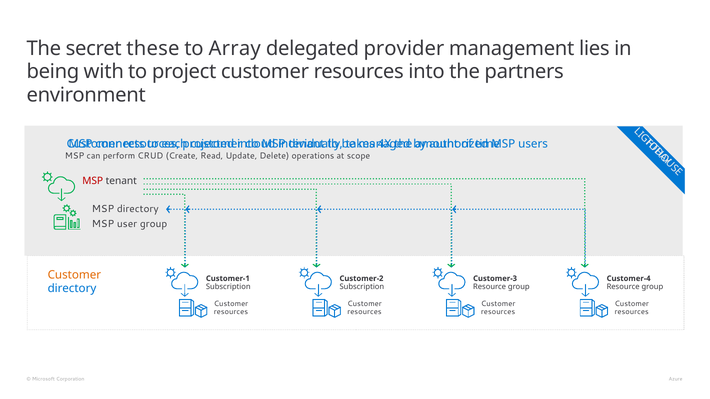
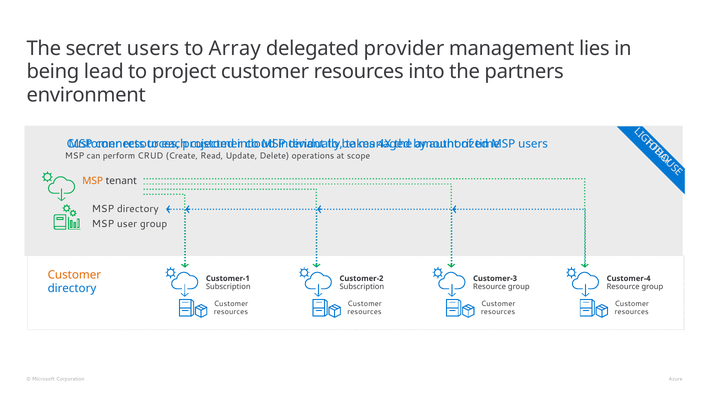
secret these: these -> users
with: with -> lead
MSP at (93, 181) colour: red -> orange
